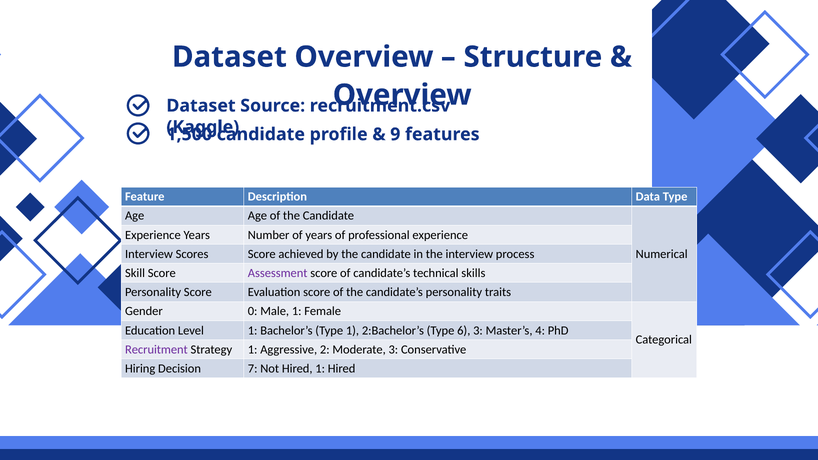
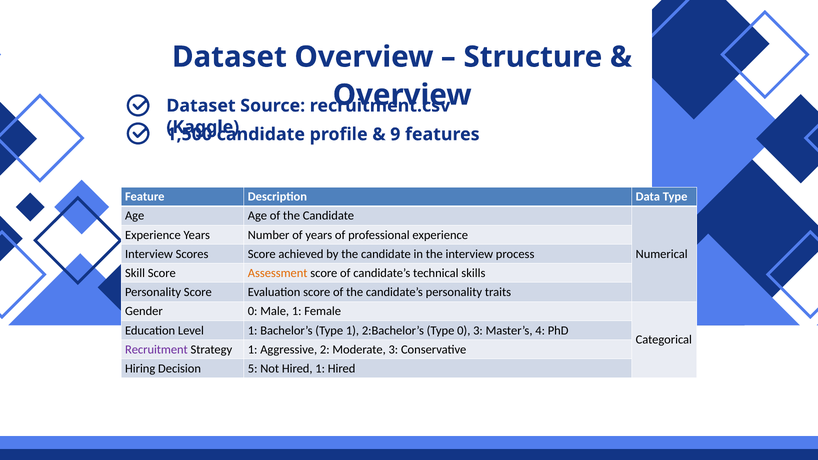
Assessment colour: purple -> orange
Type 6: 6 -> 0
7: 7 -> 5
